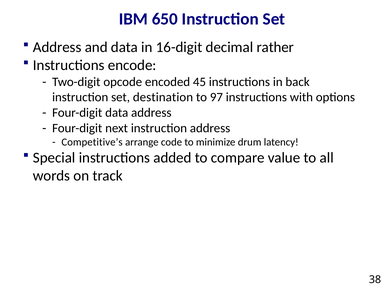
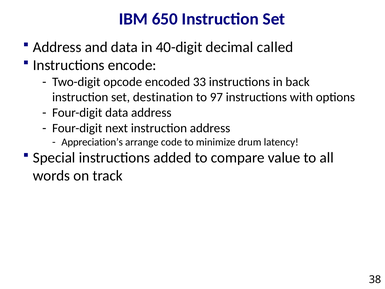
16-digit: 16-digit -> 40-digit
rather: rather -> called
45: 45 -> 33
Competitive’s: Competitive’s -> Appreciation’s
